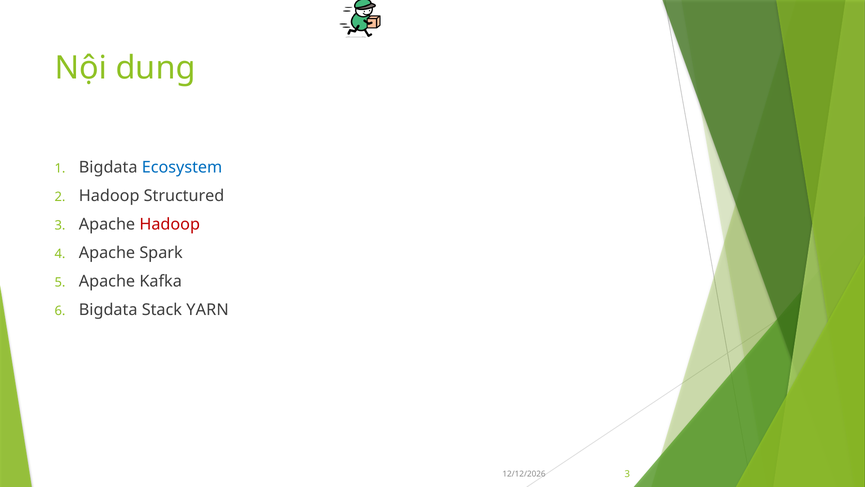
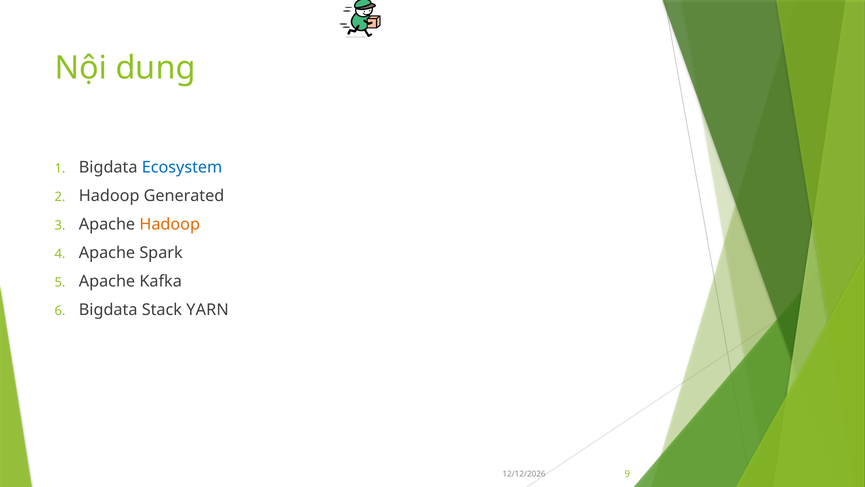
Structured: Structured -> Generated
Hadoop at (170, 224) colour: red -> orange
3 at (627, 474): 3 -> 9
